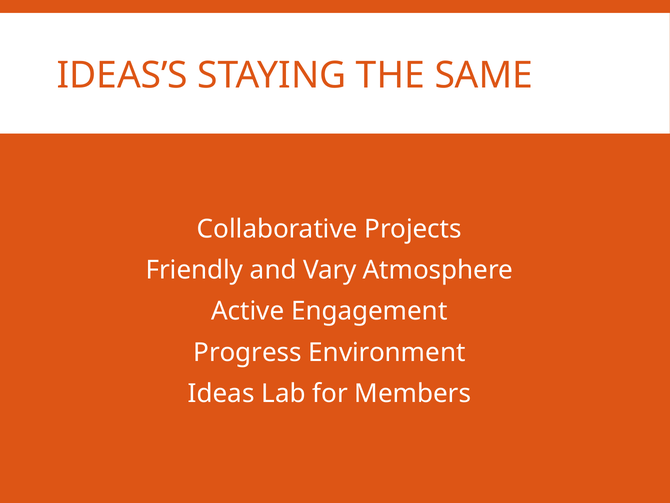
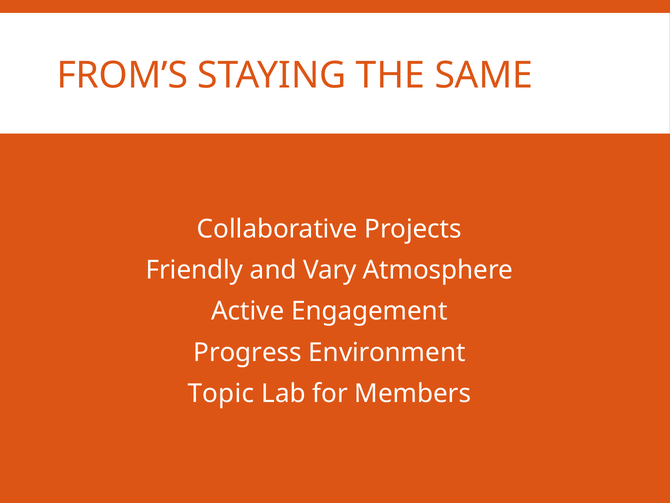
IDEAS’S: IDEAS’S -> FROM’S
Ideas: Ideas -> Topic
